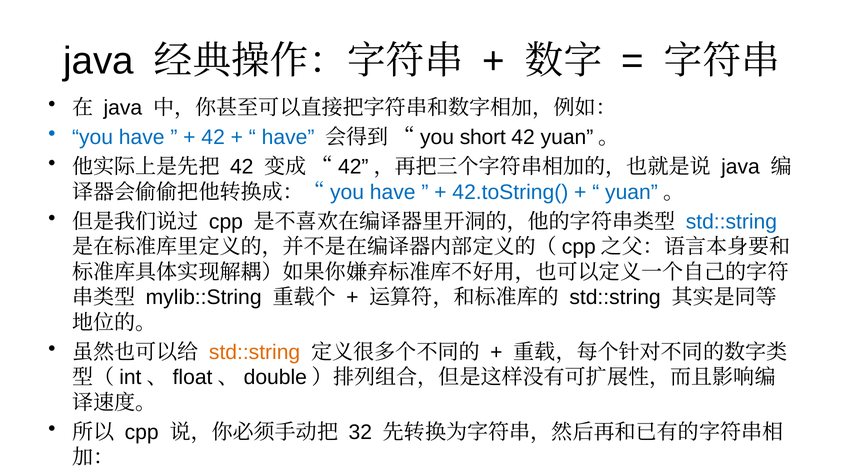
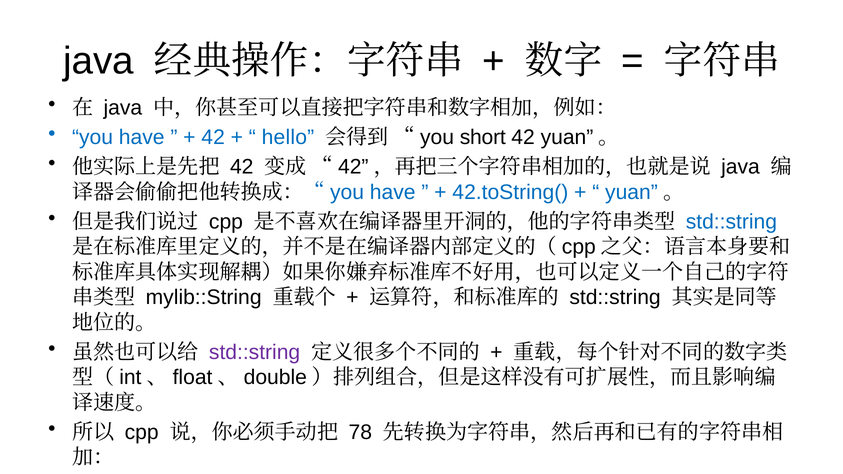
have at (288, 137): have -> hello
std::string at (255, 352) colour: orange -> purple
32: 32 -> 78
